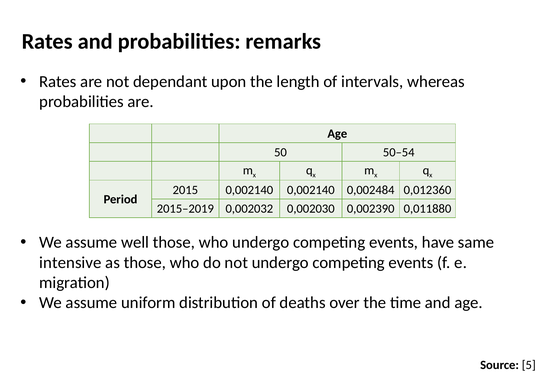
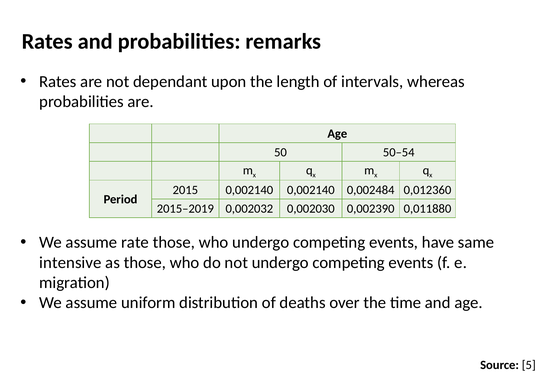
well: well -> rate
